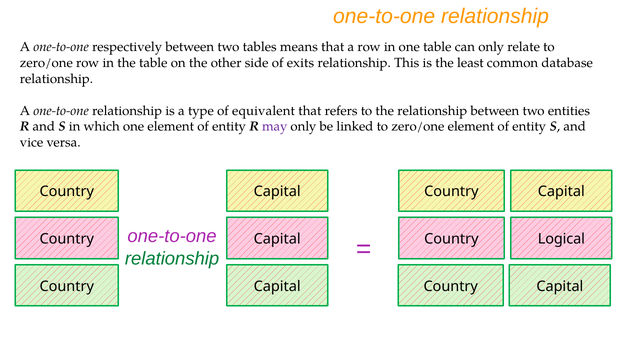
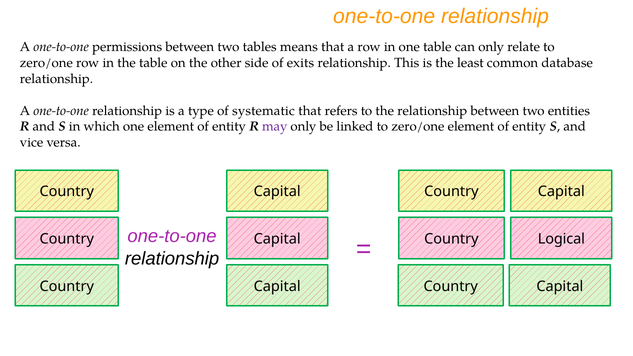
respectively: respectively -> permissions
equivalent: equivalent -> systematic
relationship at (172, 259) colour: green -> black
